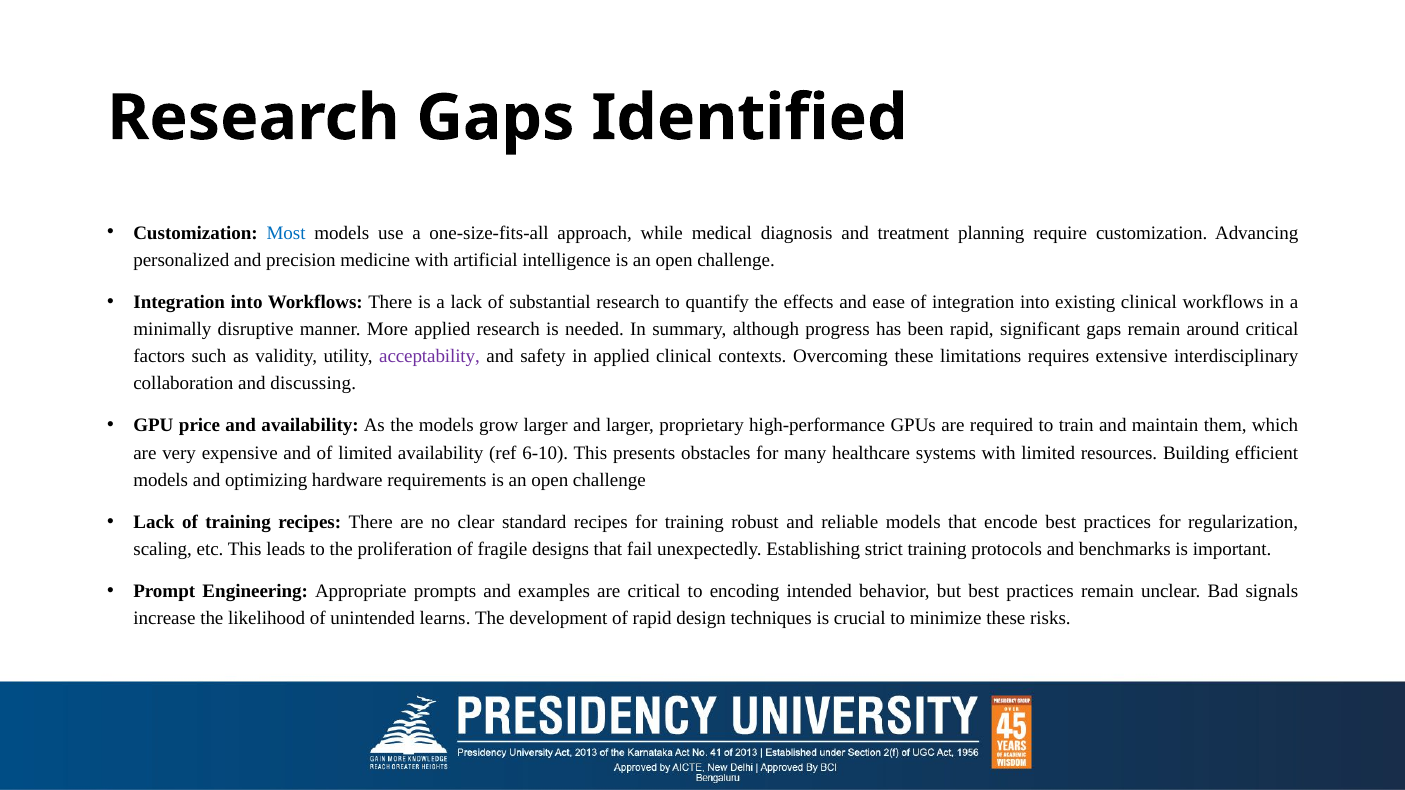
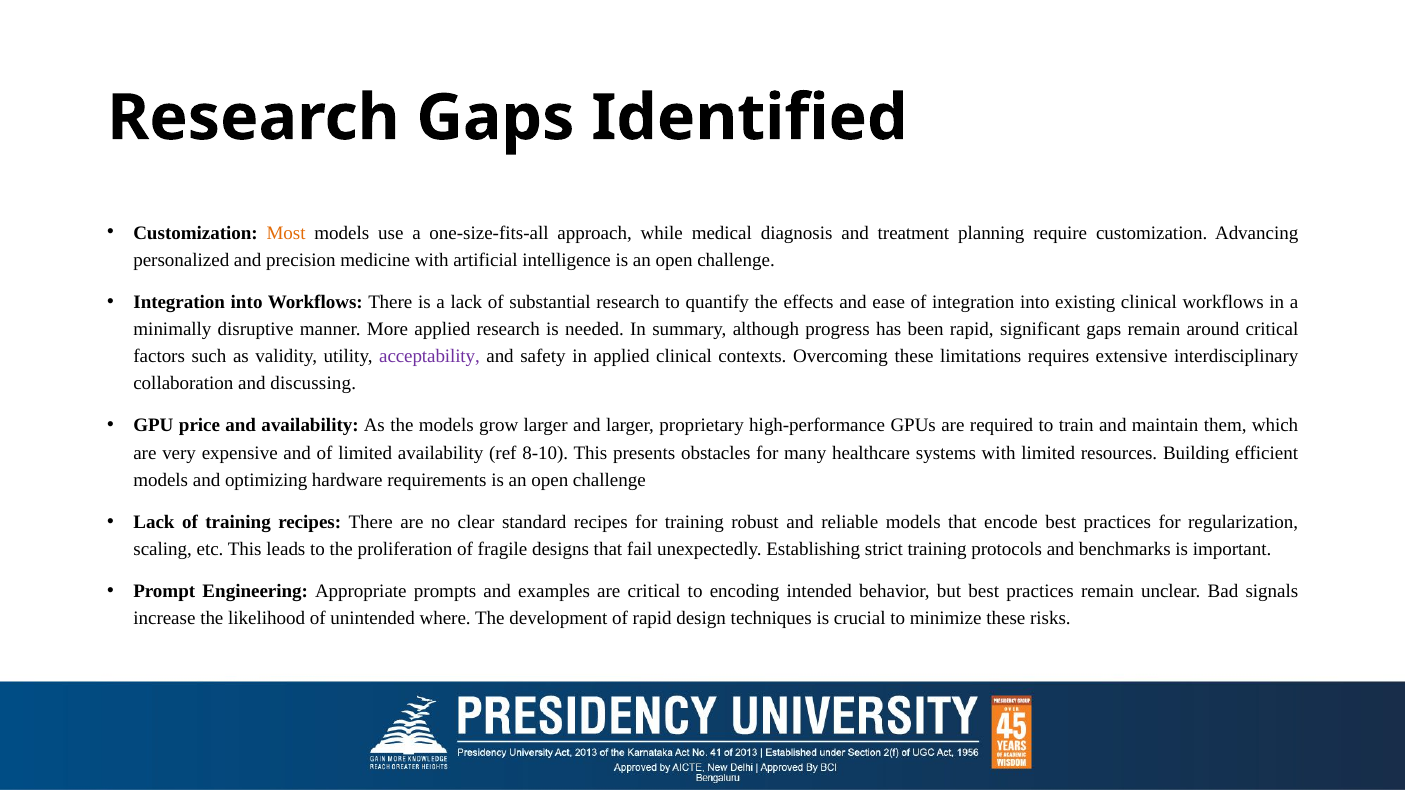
Most colour: blue -> orange
6-10: 6-10 -> 8-10
learns: learns -> where
